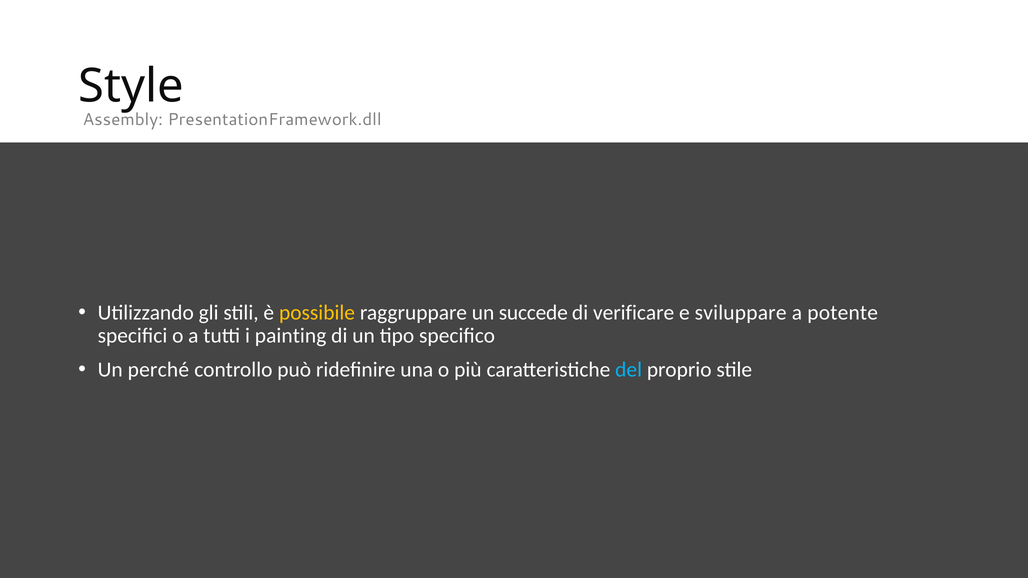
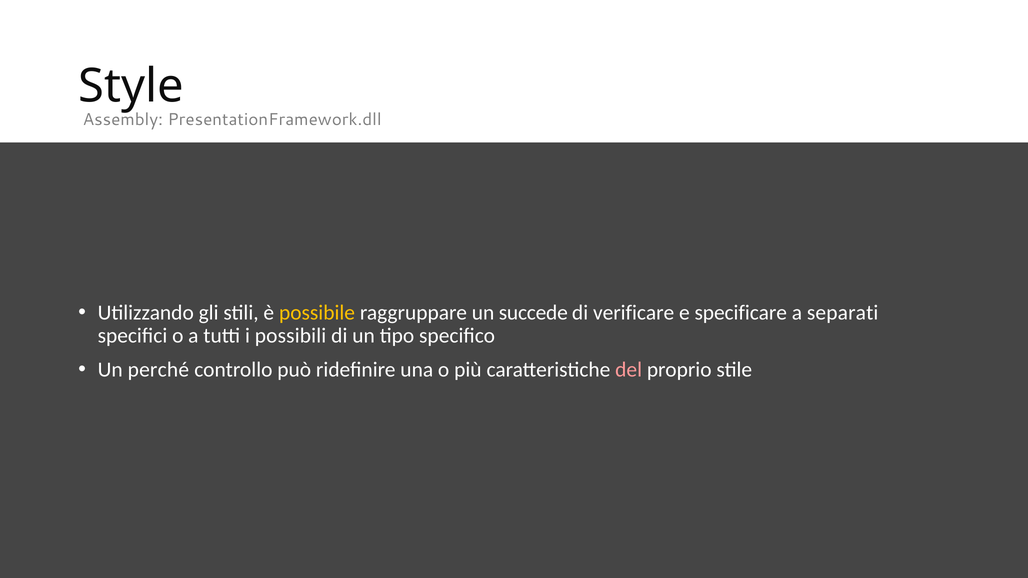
sviluppare: sviluppare -> specificare
potente: potente -> separati
painting: painting -> possibili
del colour: light blue -> pink
